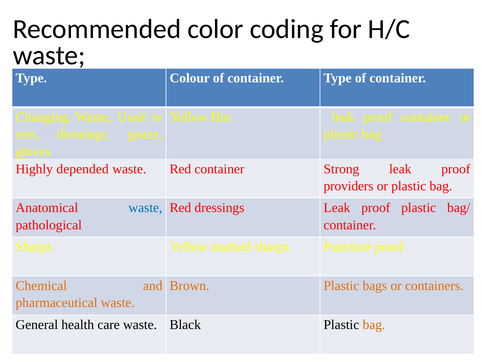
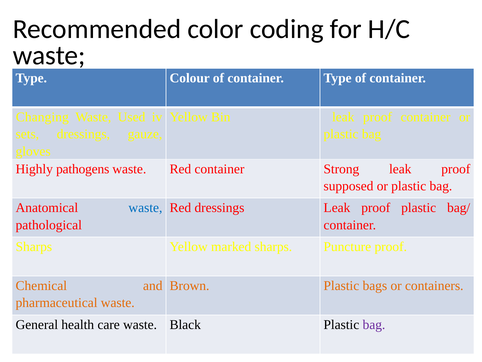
depended: depended -> pathogens
providers: providers -> supposed
bag at (374, 324) colour: orange -> purple
